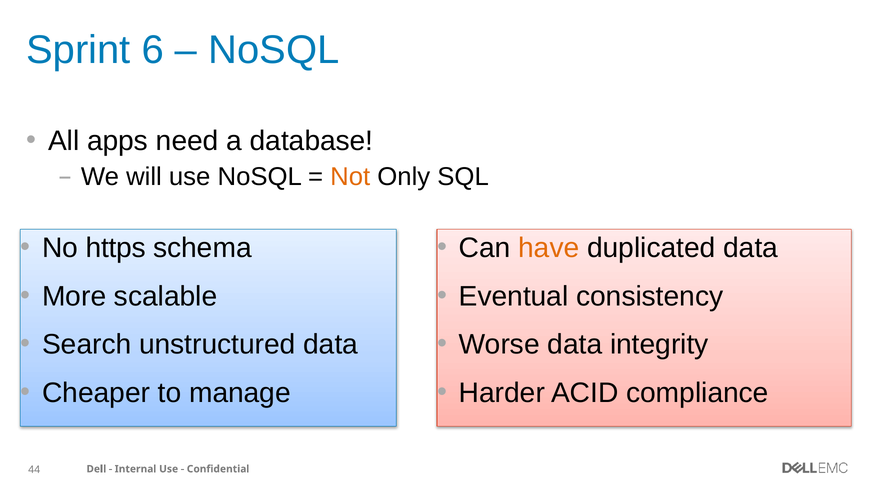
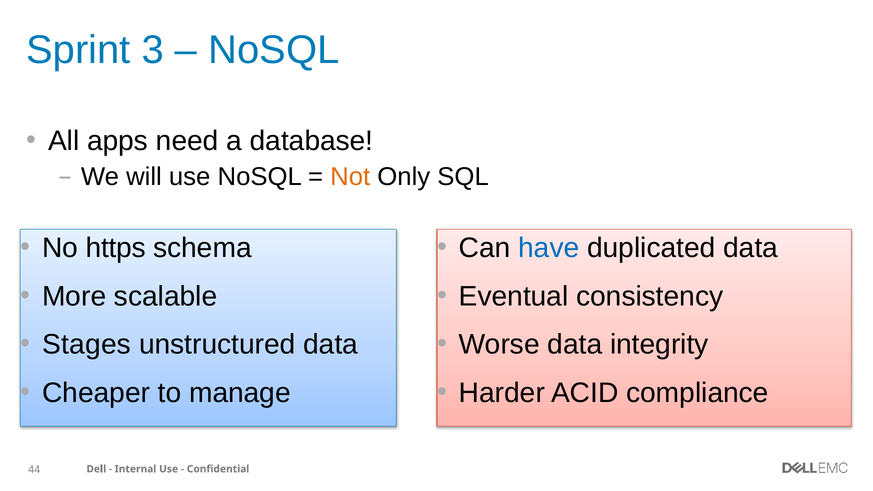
6: 6 -> 3
have colour: orange -> blue
Search: Search -> Stages
